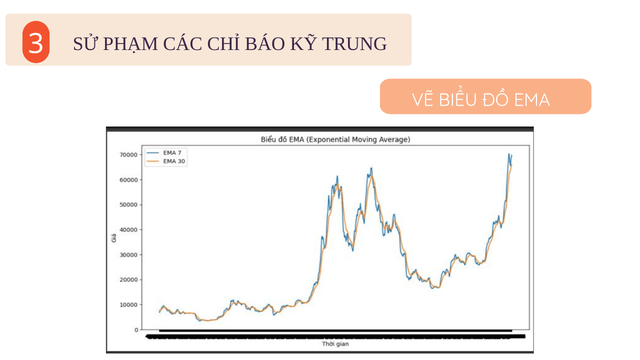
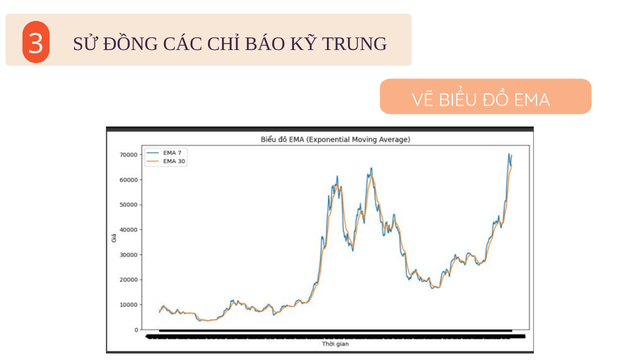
PHẠM: PHẠM -> ĐỒNG
